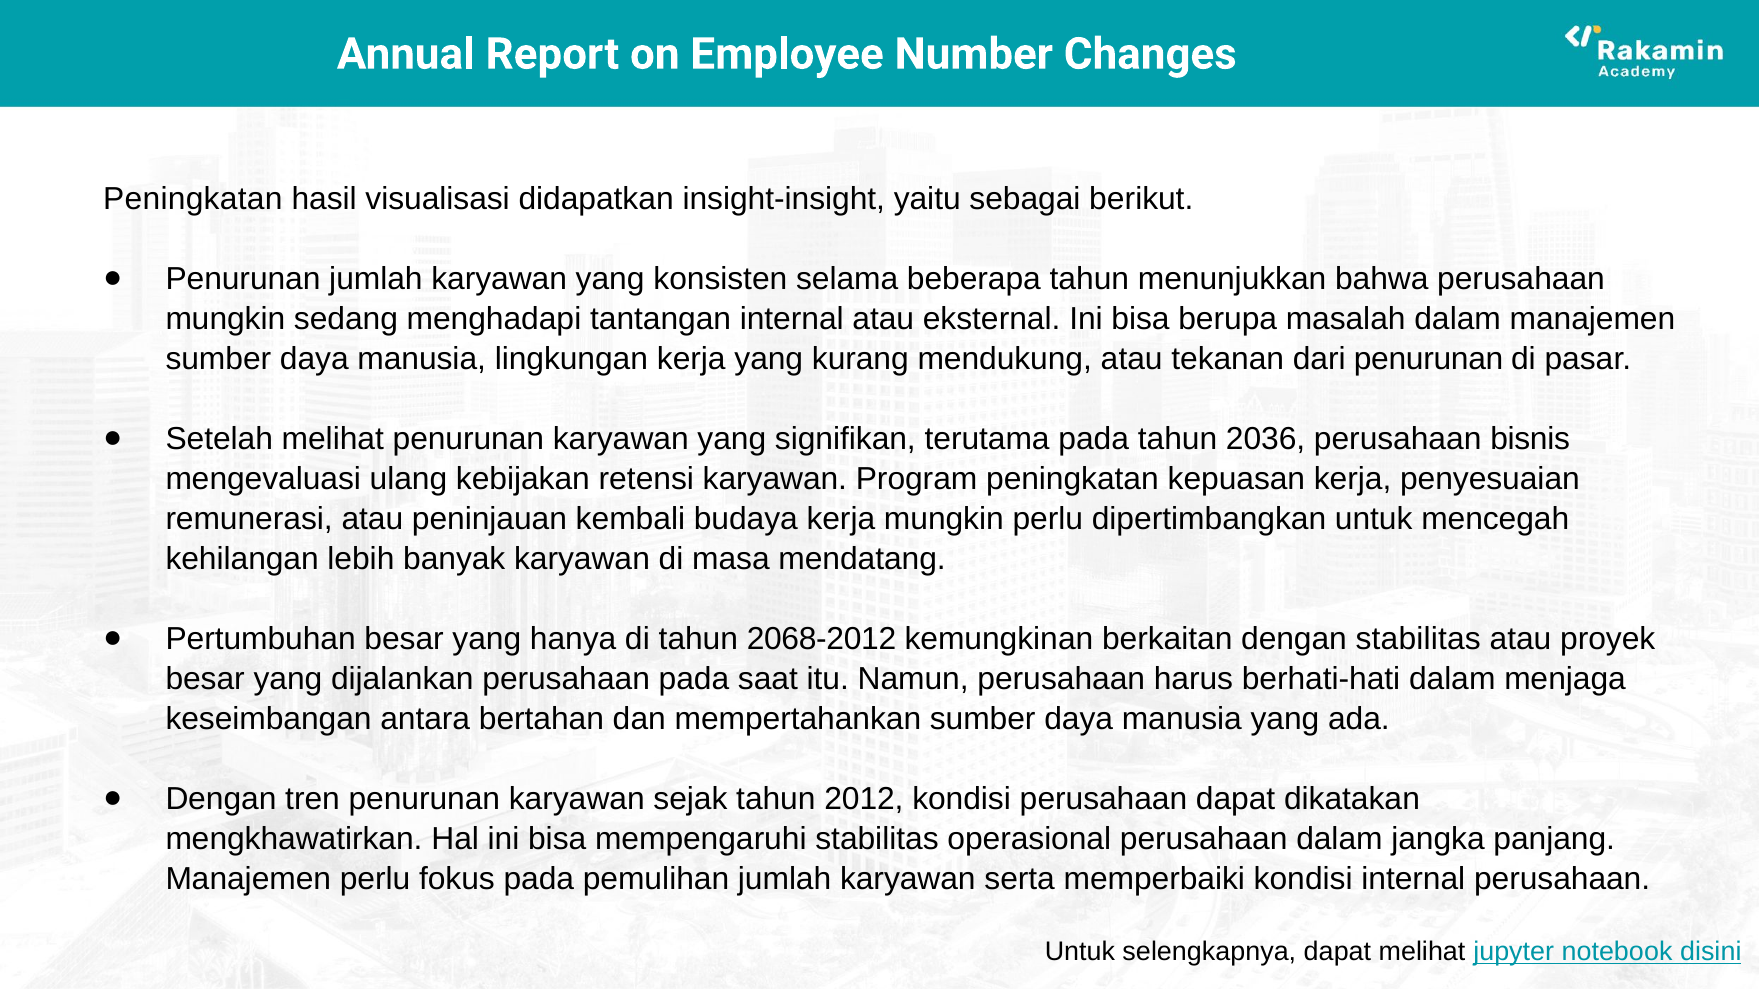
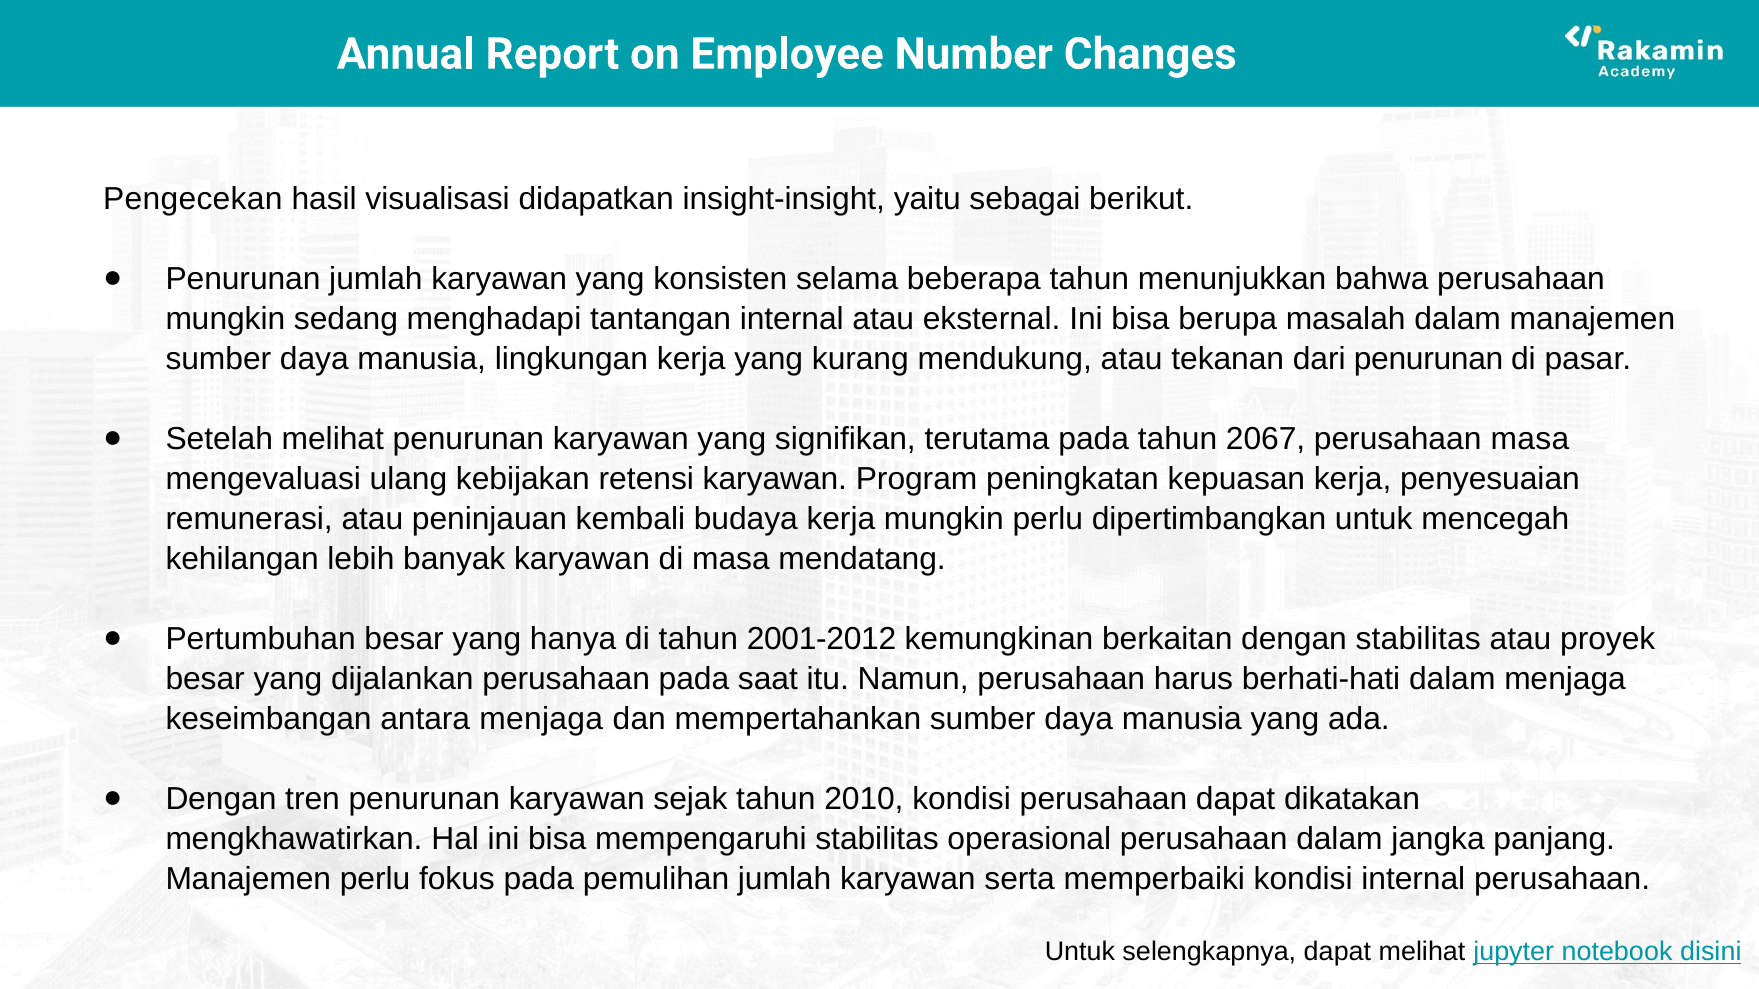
Peningkatan at (193, 199): Peningkatan -> Pengecekan
2036: 2036 -> 2067
perusahaan bisnis: bisnis -> masa
2068-2012: 2068-2012 -> 2001-2012
antara bertahan: bertahan -> menjaga
2012: 2012 -> 2010
